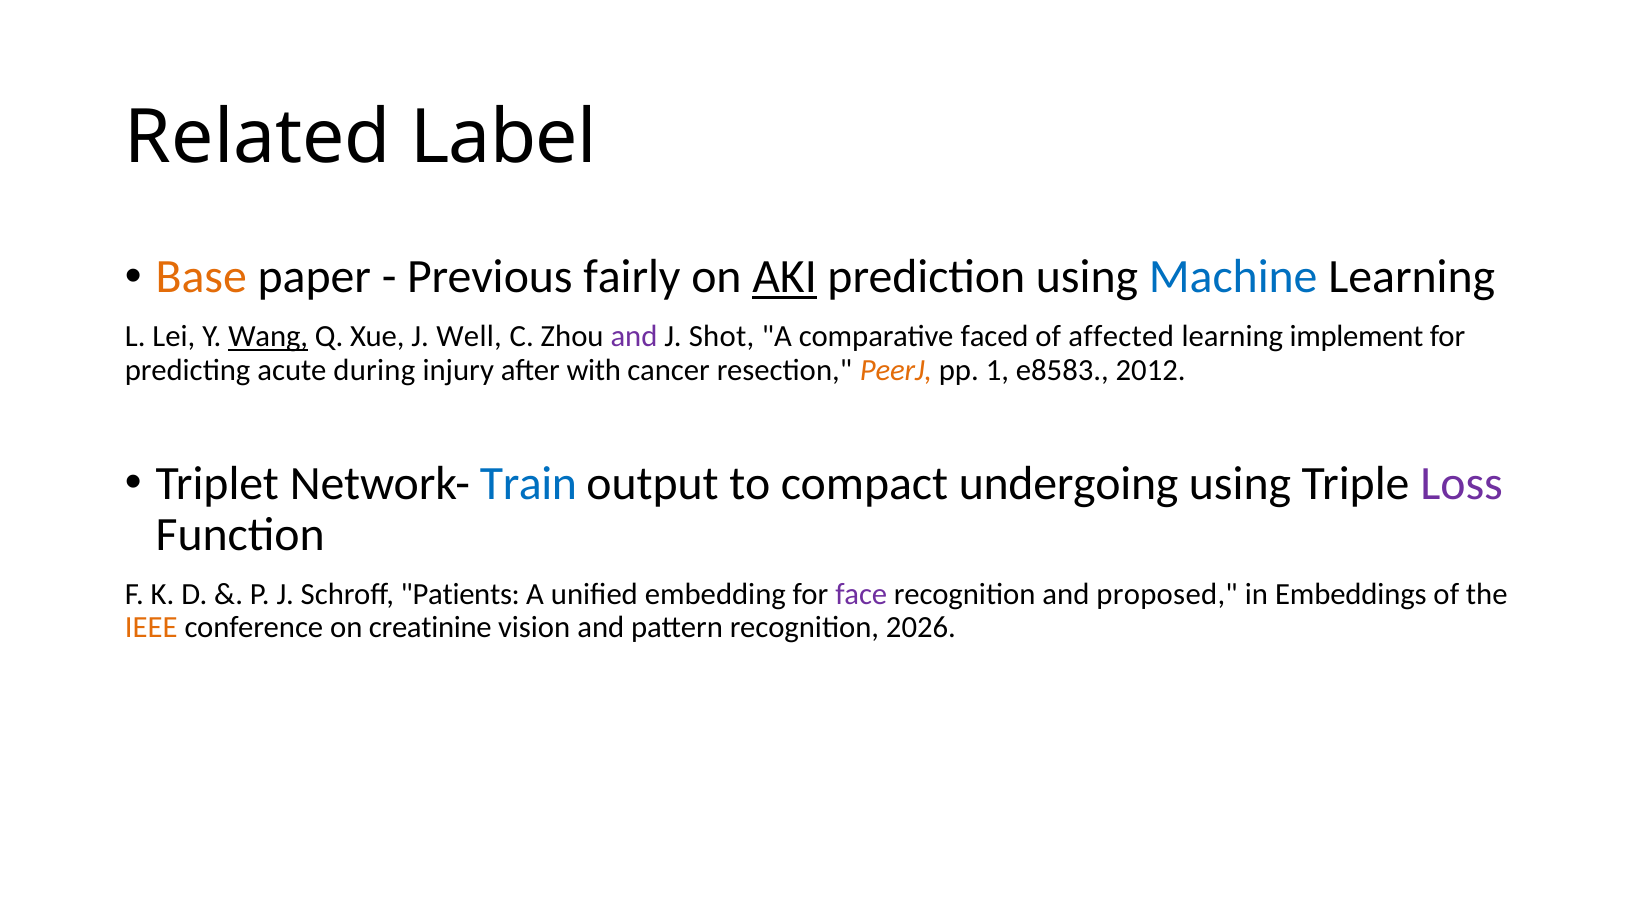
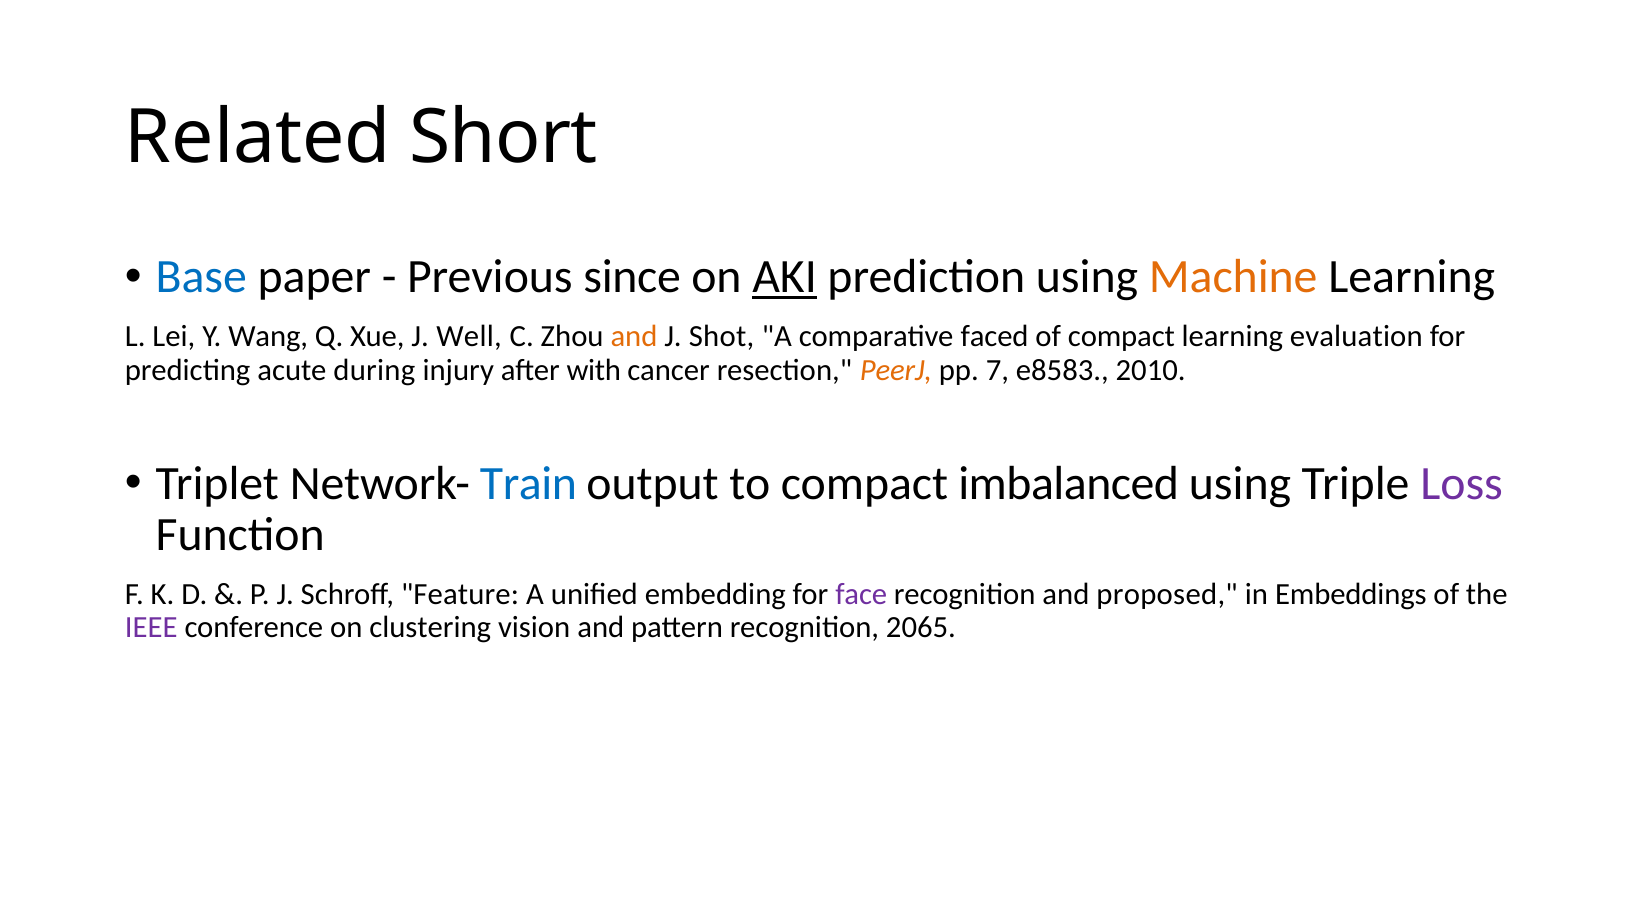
Label: Label -> Short
Base colour: orange -> blue
fairly: fairly -> since
Machine colour: blue -> orange
Wang underline: present -> none
and at (634, 337) colour: purple -> orange
of affected: affected -> compact
implement: implement -> evaluation
1: 1 -> 7
2012: 2012 -> 2010
undergoing: undergoing -> imbalanced
Patients: Patients -> Feature
IEEE colour: orange -> purple
creatinine: creatinine -> clustering
2026: 2026 -> 2065
